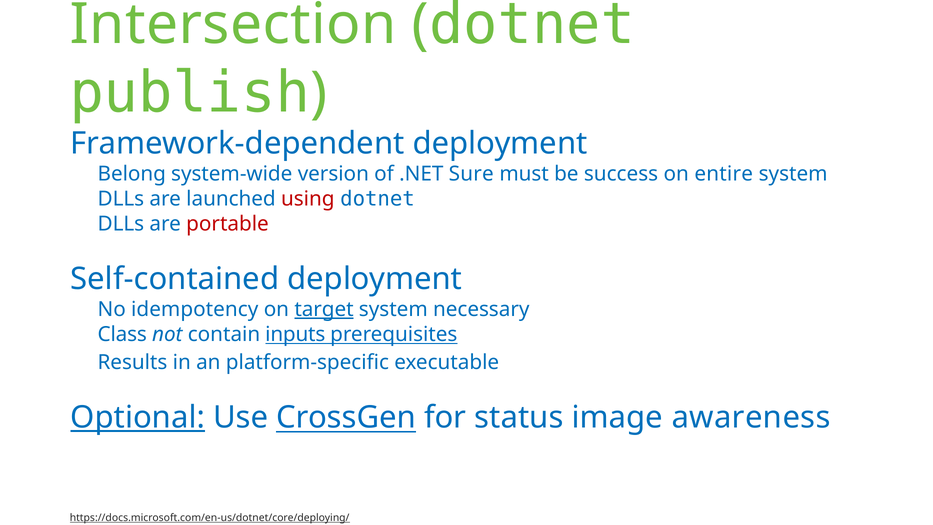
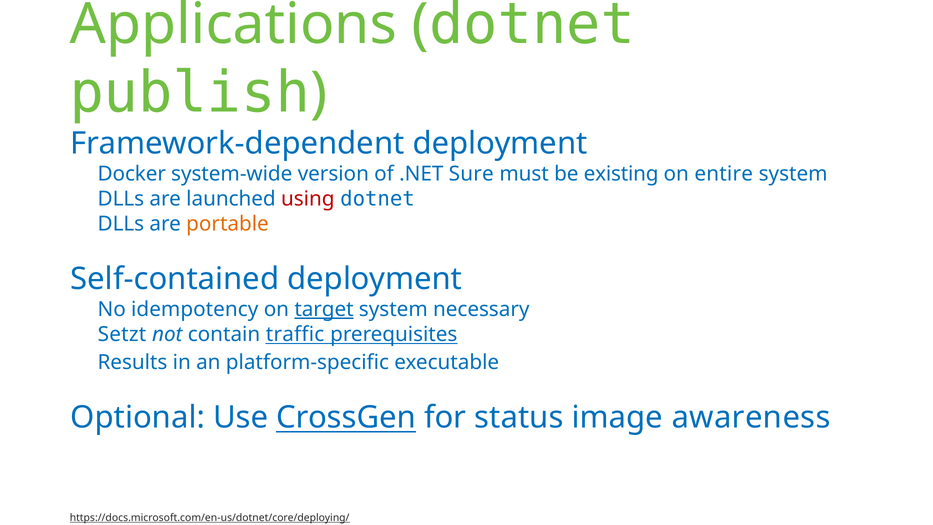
Intersection: Intersection -> Applications
Belong: Belong -> Docker
success: success -> existing
portable colour: red -> orange
Class: Class -> Setzt
inputs: inputs -> traffic
Optional underline: present -> none
